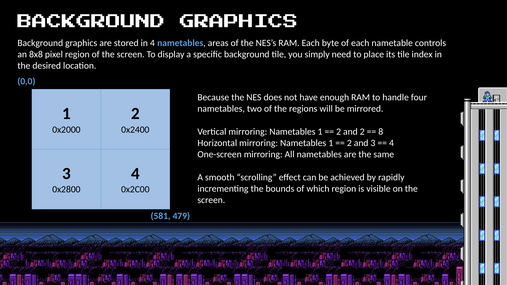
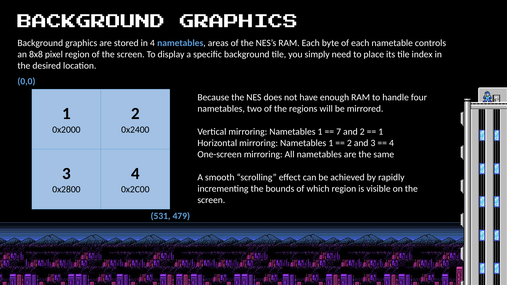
2 at (339, 132): 2 -> 7
8 at (381, 132): 8 -> 1
581: 581 -> 531
